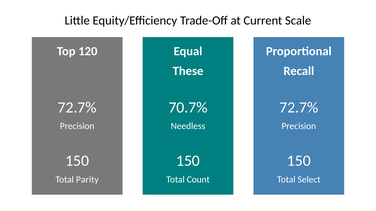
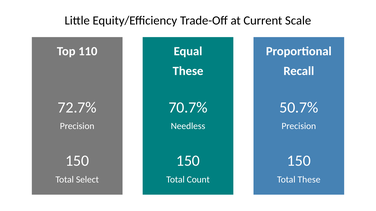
120: 120 -> 110
72.7% at (299, 108): 72.7% -> 50.7%
Parity: Parity -> Select
Total Select: Select -> These
